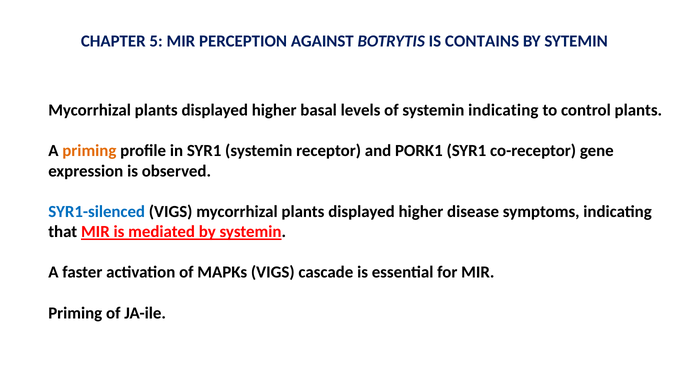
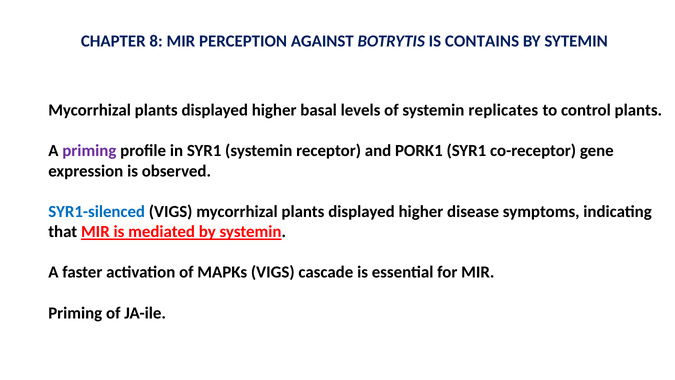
5: 5 -> 8
systemin indicating: indicating -> replicates
priming at (89, 151) colour: orange -> purple
